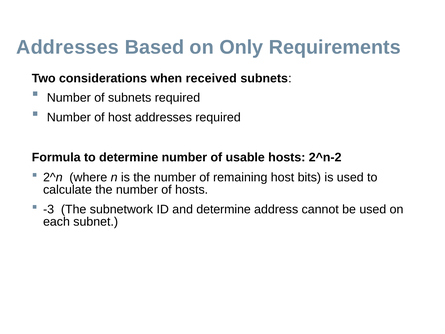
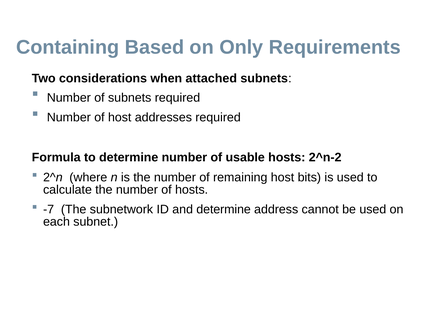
Addresses at (68, 47): Addresses -> Containing
received: received -> attached
-3: -3 -> -7
